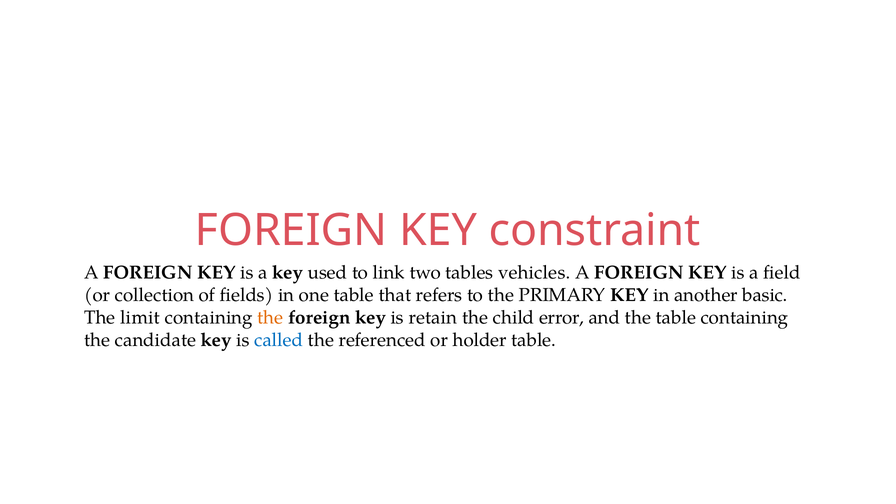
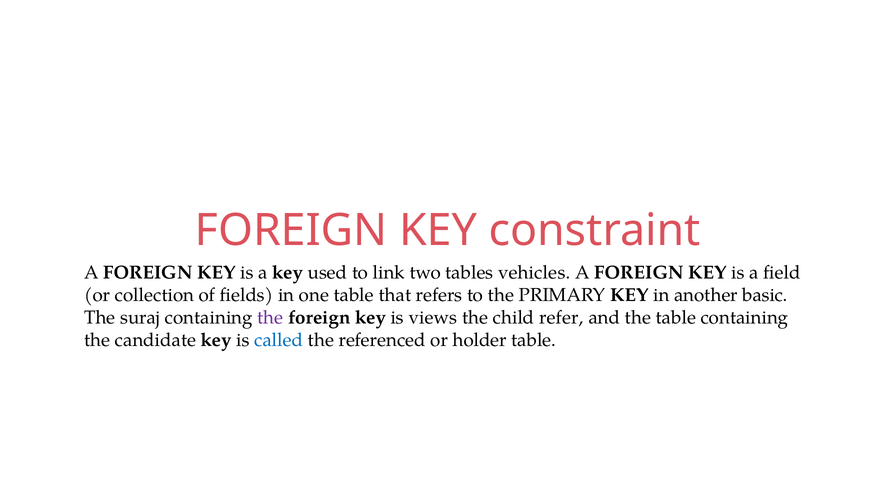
limit: limit -> suraj
the at (270, 317) colour: orange -> purple
retain: retain -> views
error: error -> refer
